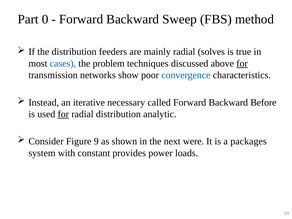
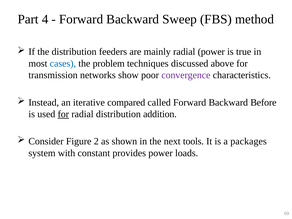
0: 0 -> 4
radial solves: solves -> power
for at (242, 63) underline: present -> none
convergence colour: blue -> purple
necessary: necessary -> compared
analytic: analytic -> addition
9: 9 -> 2
were: were -> tools
